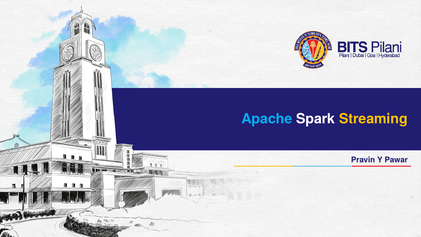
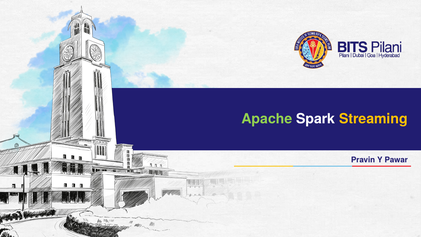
Apache colour: light blue -> light green
